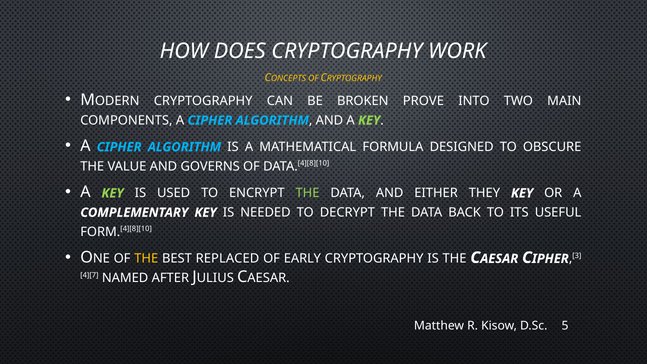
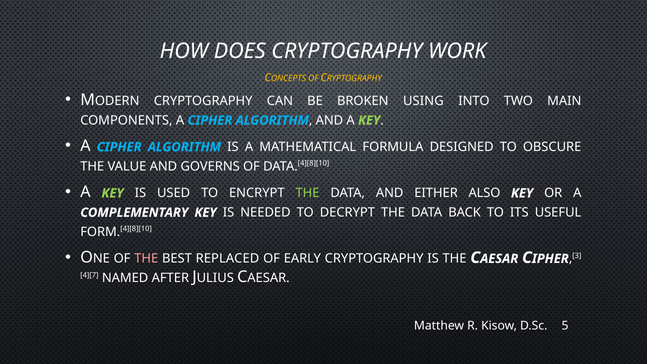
PROVE: PROVE -> USING
THEY: THEY -> ALSO
THE at (146, 259) colour: yellow -> pink
